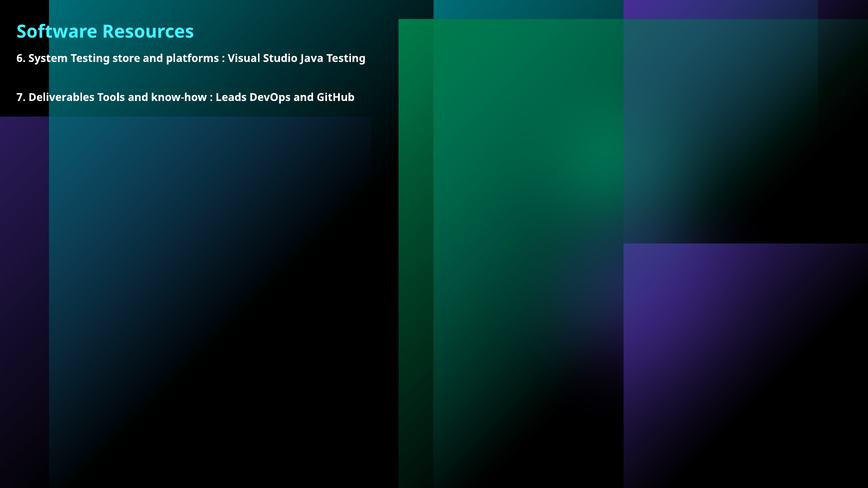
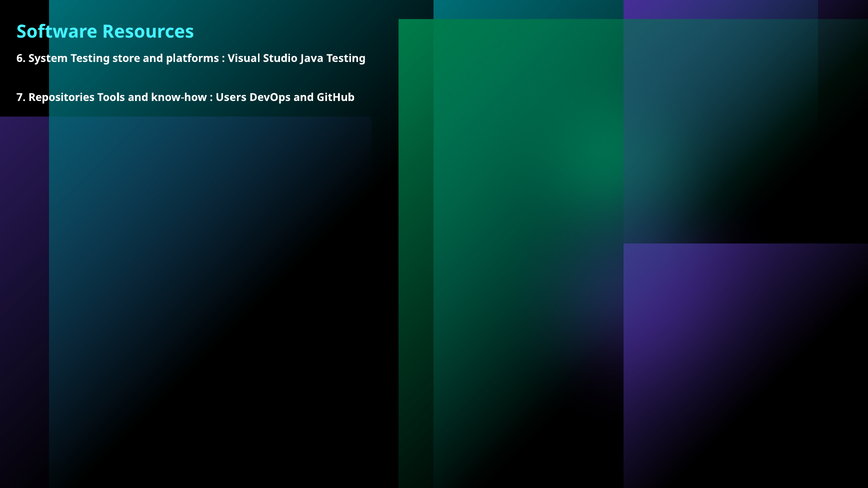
Deliverables: Deliverables -> Repositories
Leads: Leads -> Users
